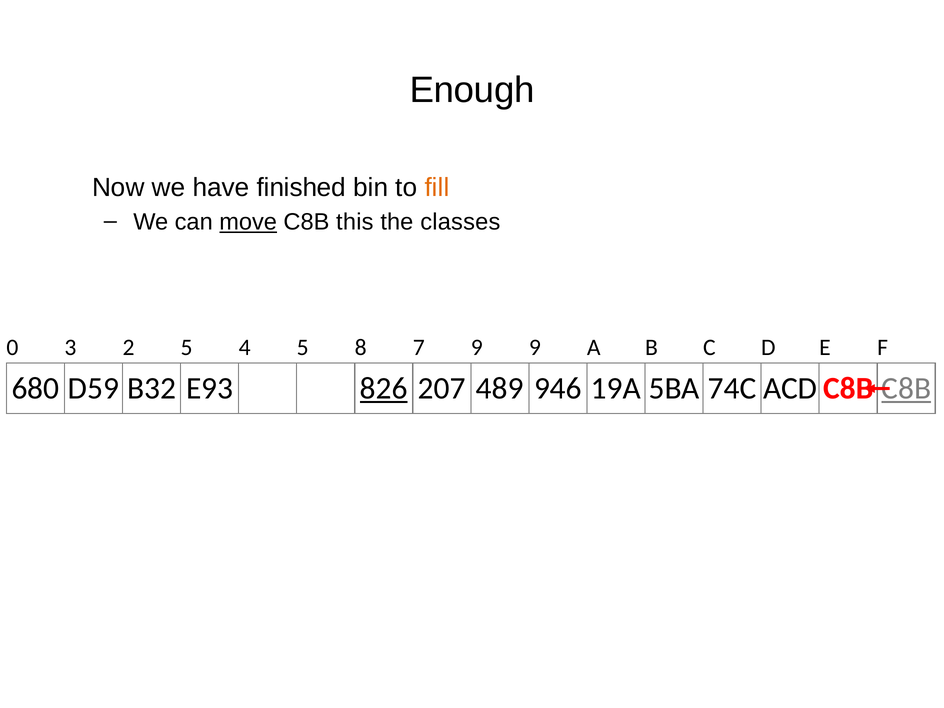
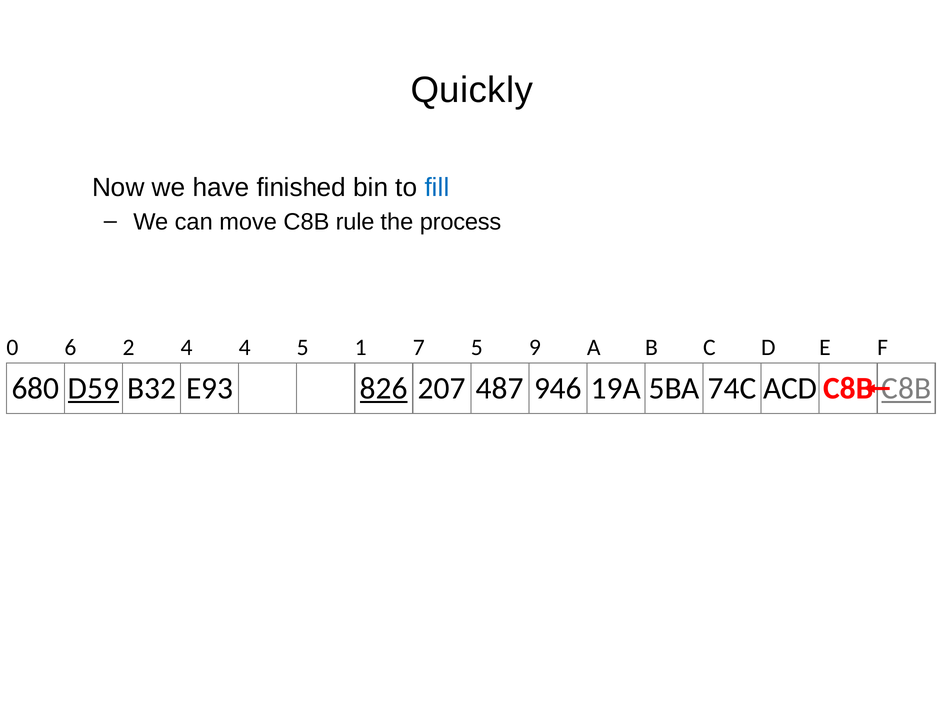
Enough: Enough -> Quickly
fill colour: orange -> blue
move underline: present -> none
this: this -> rule
classes: classes -> process
3: 3 -> 6
2 5: 5 -> 4
8: 8 -> 1
7 9: 9 -> 5
D59 underline: none -> present
489: 489 -> 487
